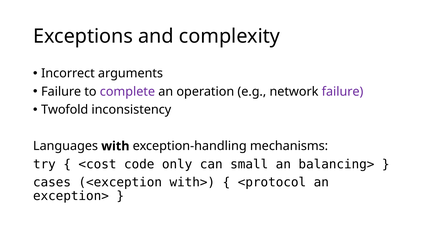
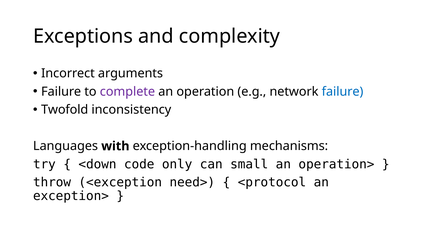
failure at (343, 91) colour: purple -> blue
<cost: <cost -> <down
balancing>: balancing> -> operation>
cases: cases -> throw
with>: with> -> need>
